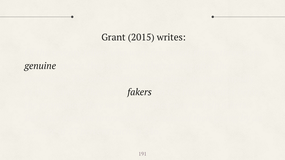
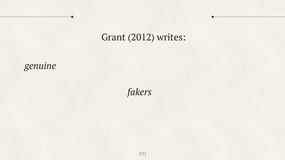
2015: 2015 -> 2012
